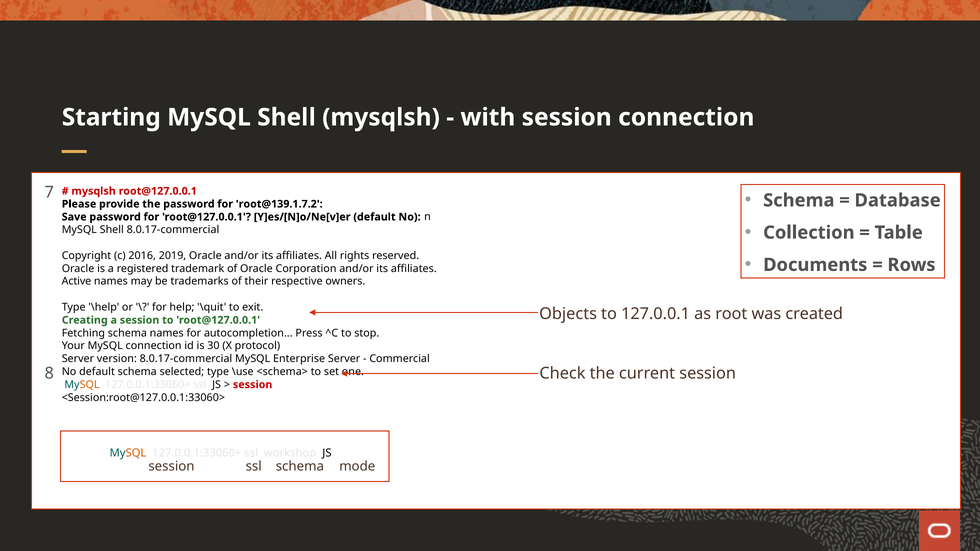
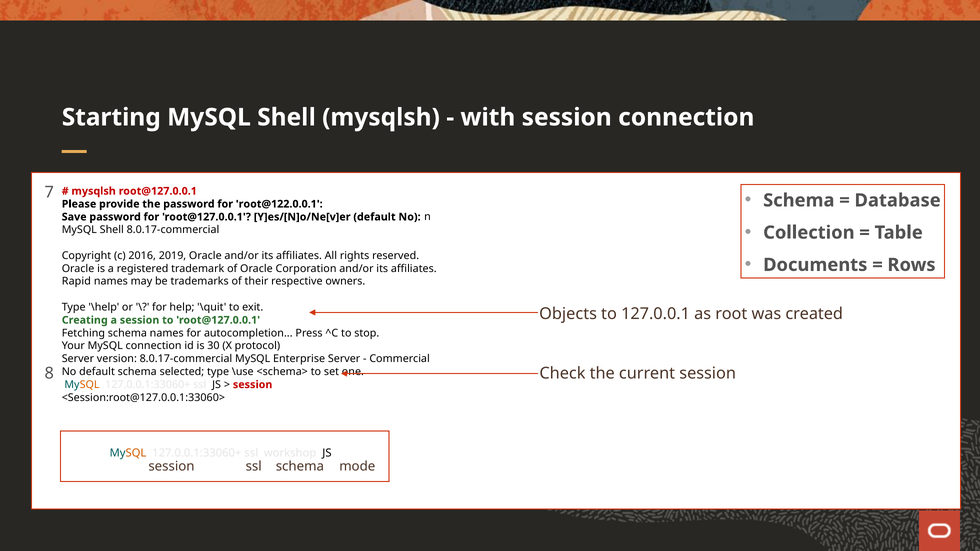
root@139.1.7.2: root@139.1.7.2 -> root@122.0.0.1
Active: Active -> Rapid
